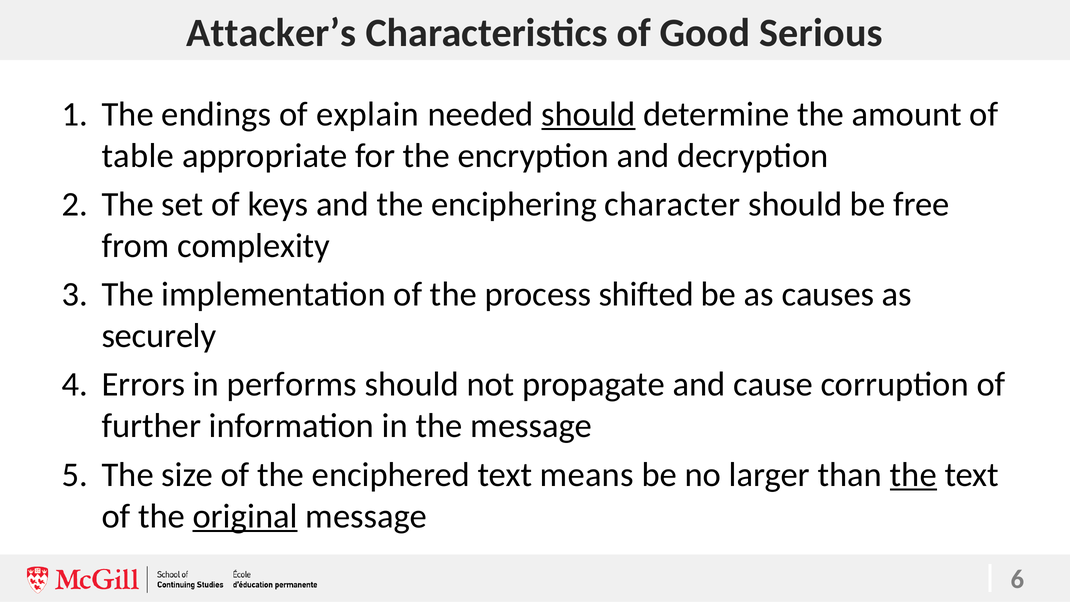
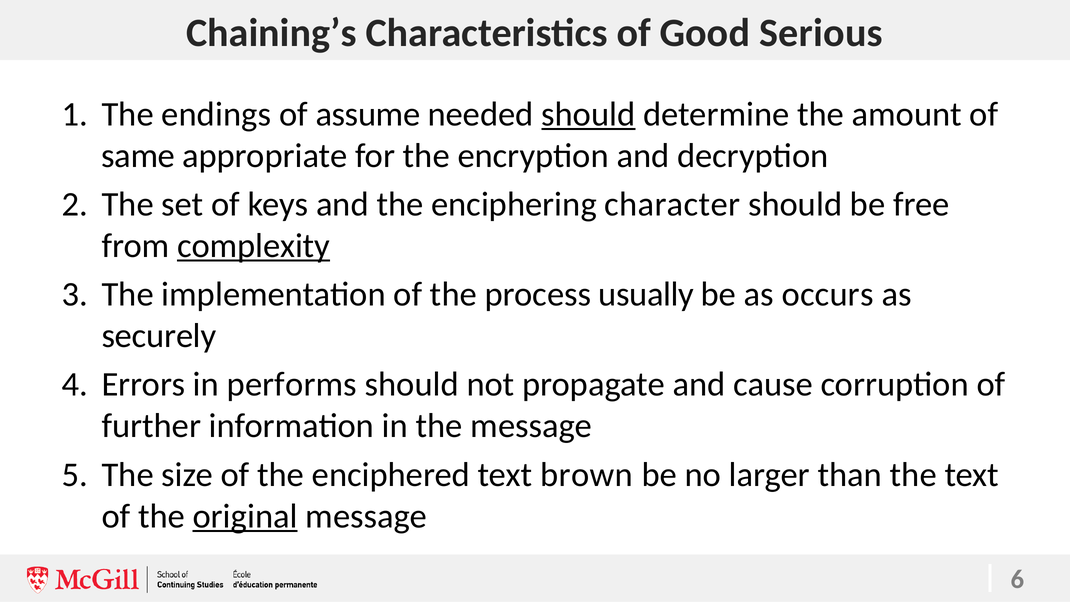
Attacker’s: Attacker’s -> Chaining’s
explain: explain -> assume
table: table -> same
complexity underline: none -> present
shifted: shifted -> usually
causes: causes -> occurs
means: means -> brown
the at (913, 475) underline: present -> none
